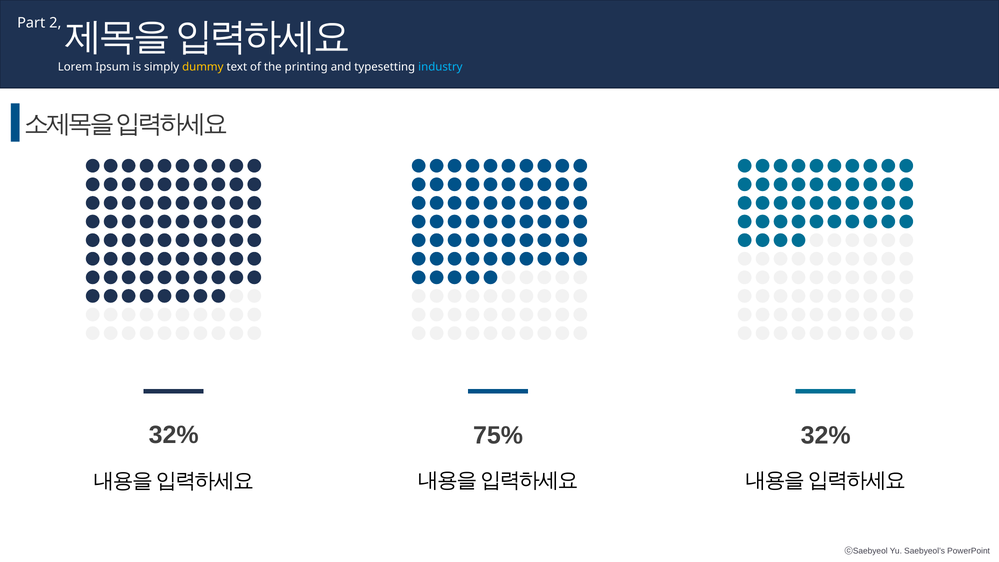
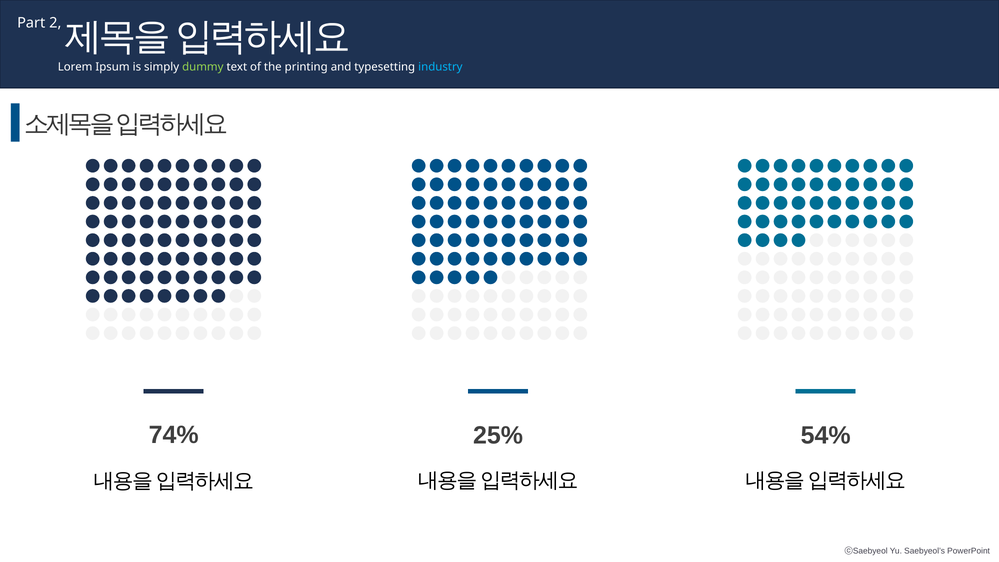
dummy colour: yellow -> light green
32% at (174, 435): 32% -> 74%
75%: 75% -> 25%
32% at (826, 435): 32% -> 54%
